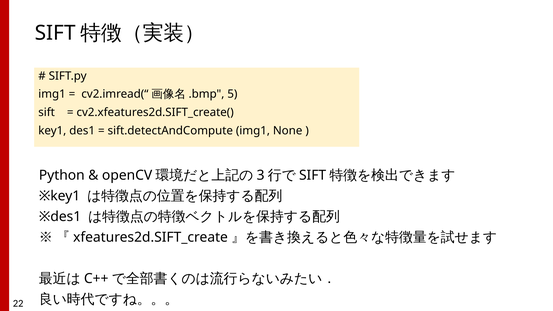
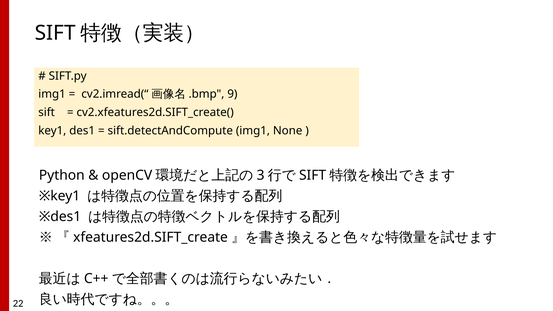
5: 5 -> 9
